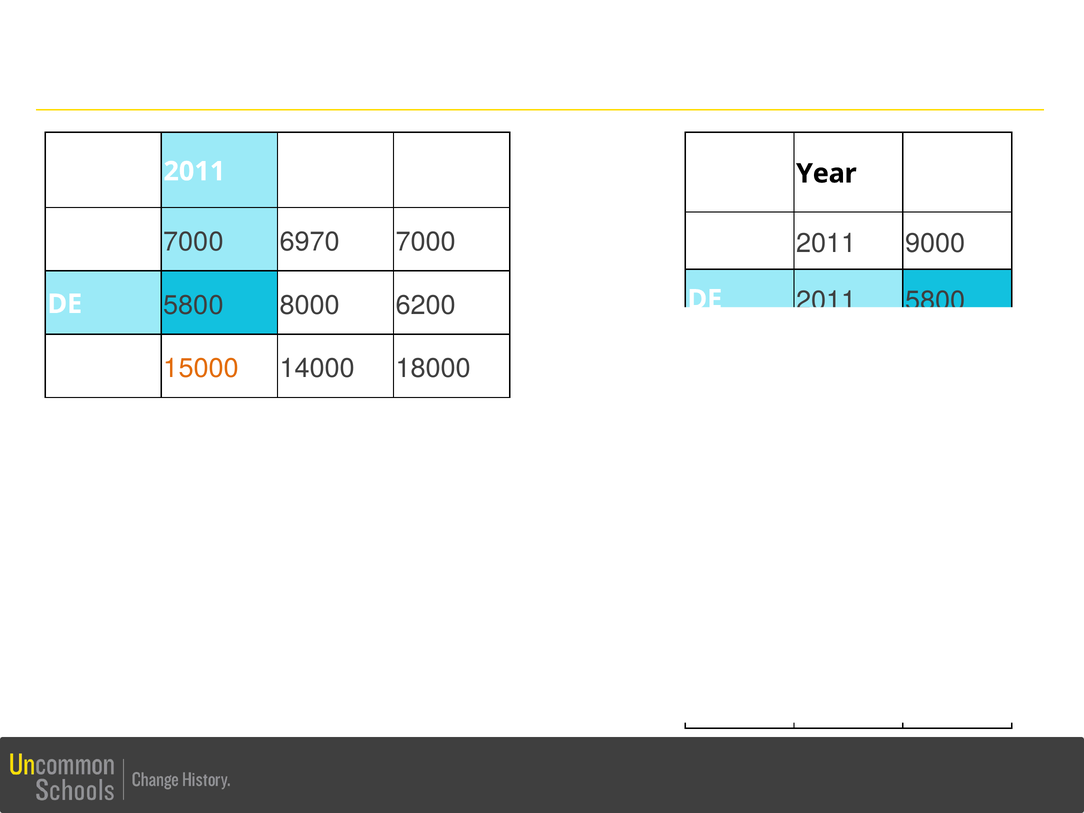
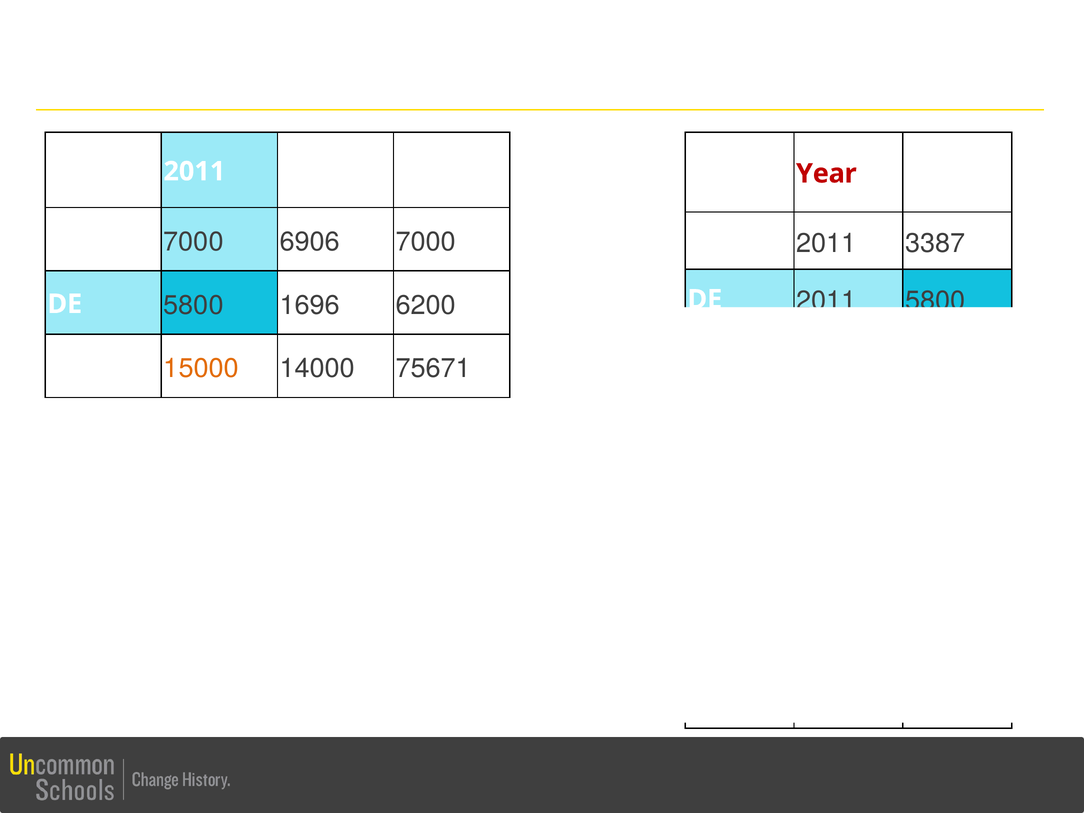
Year colour: black -> red
6970: 6970 -> 6906
9000: 9000 -> 3387
8000: 8000 -> 1696
18000: 18000 -> 75671
